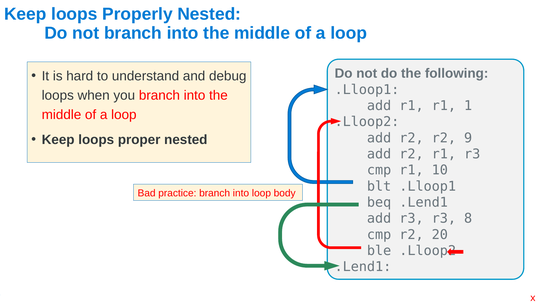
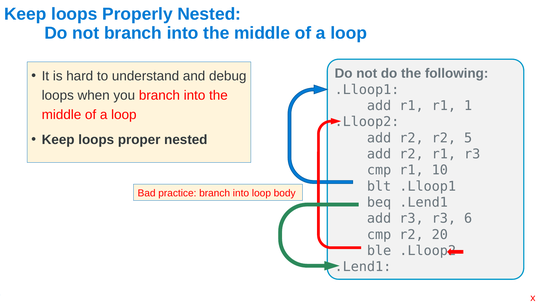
9: 9 -> 5
r3 8: 8 -> 6
